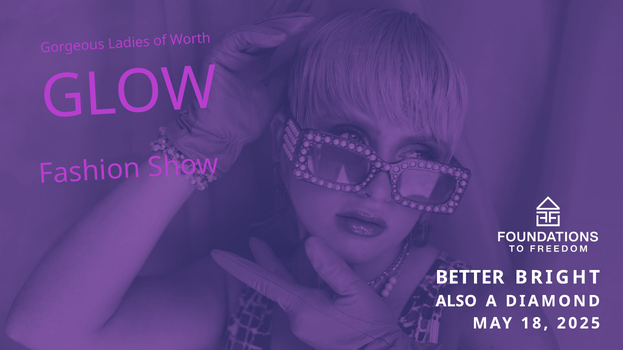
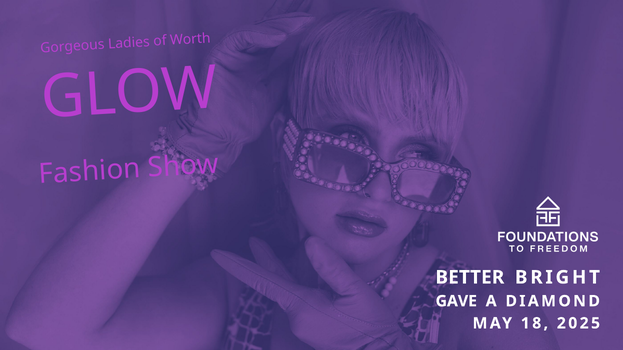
ALSO: ALSO -> GAVE
